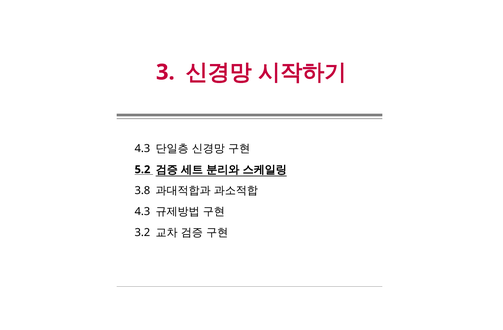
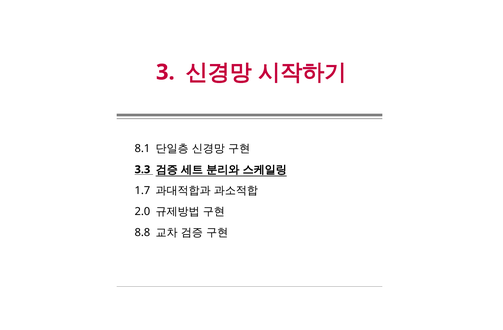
4.3 at (142, 149): 4.3 -> 8.1
5.2: 5.2 -> 3.3
3.8: 3.8 -> 1.7
4.3 at (142, 212): 4.3 -> 2.0
3.2: 3.2 -> 8.8
